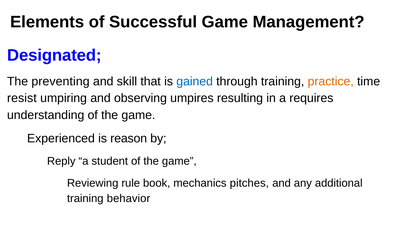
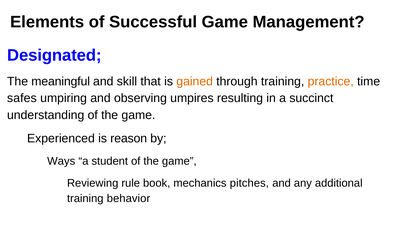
preventing: preventing -> meaningful
gained colour: blue -> orange
resist: resist -> safes
requires: requires -> succinct
Reply: Reply -> Ways
